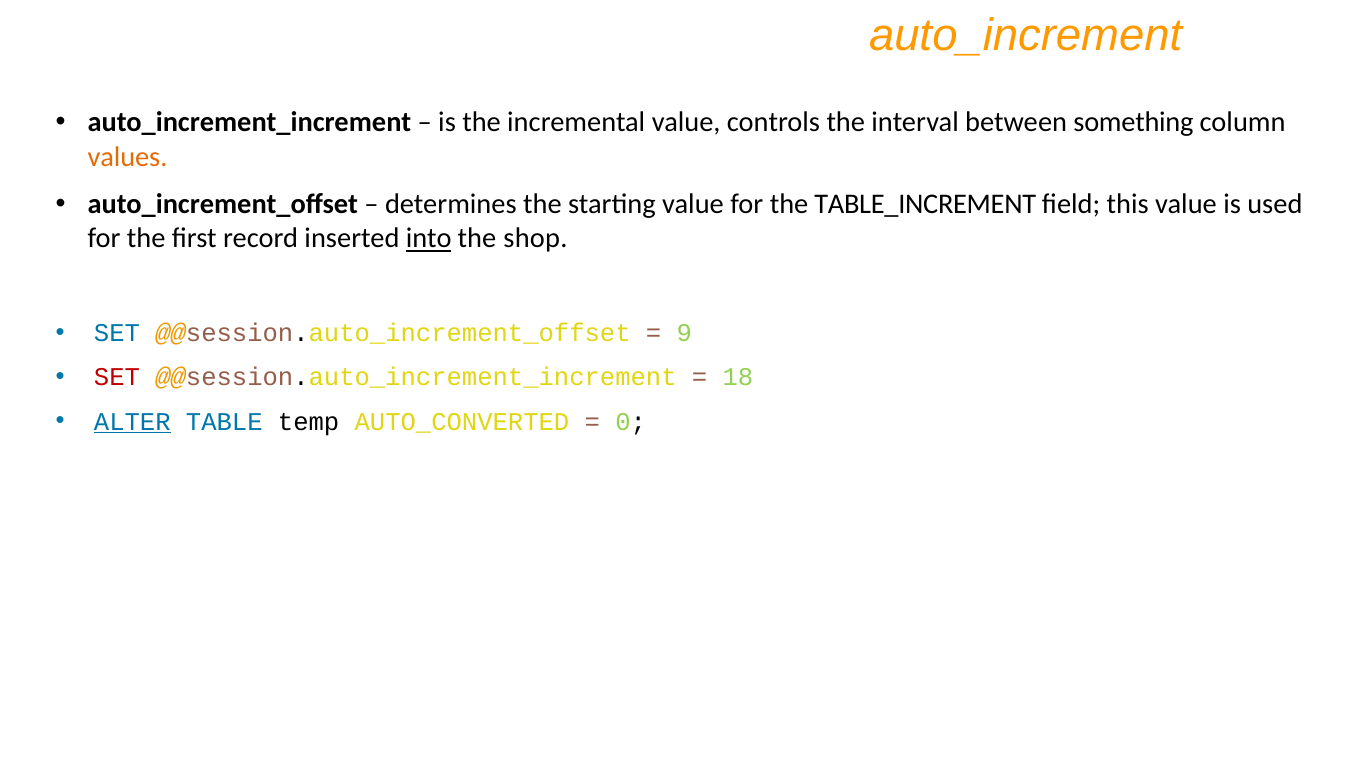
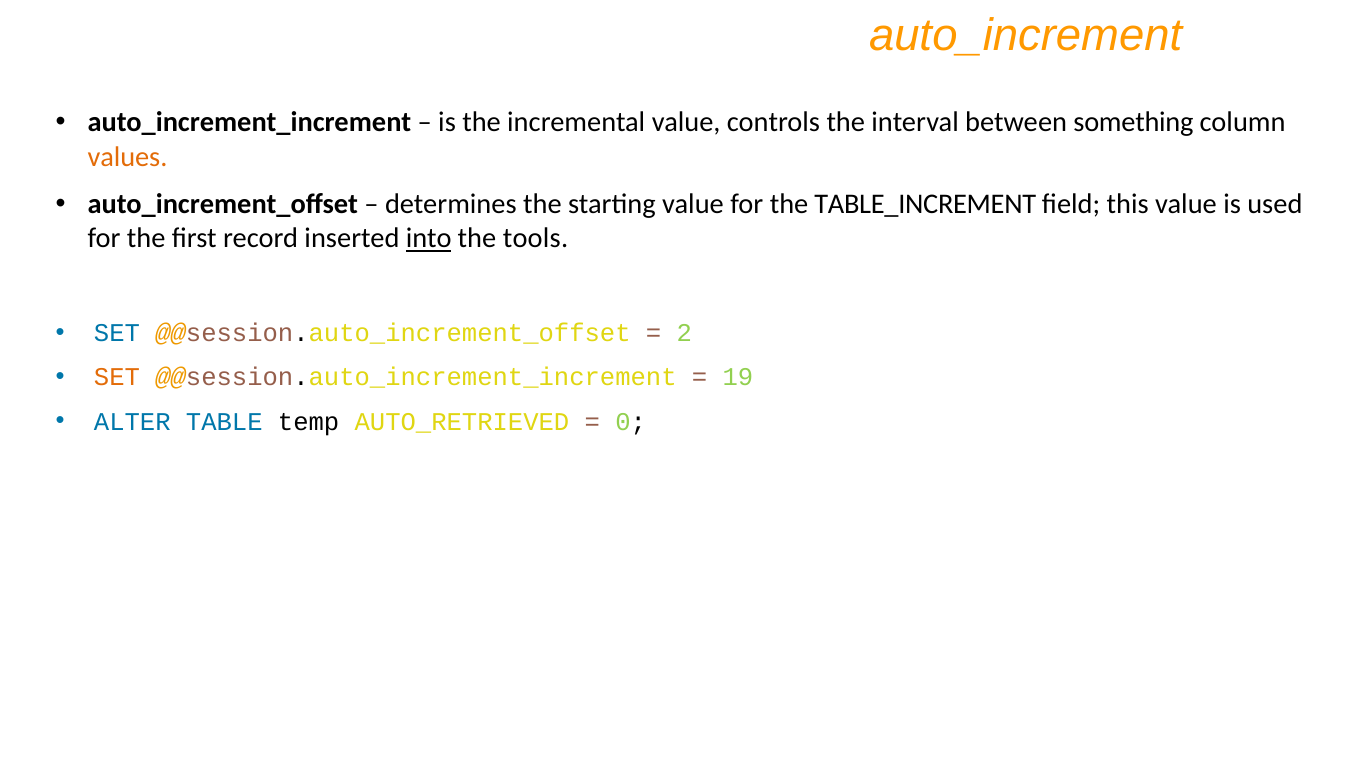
shop: shop -> tools
9: 9 -> 2
SET at (117, 377) colour: red -> orange
18: 18 -> 19
ALTER underline: present -> none
AUTO_CONVERTED: AUTO_CONVERTED -> AUTO_RETRIEVED
